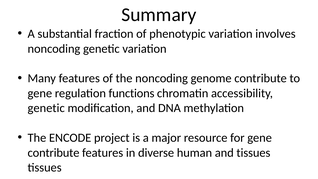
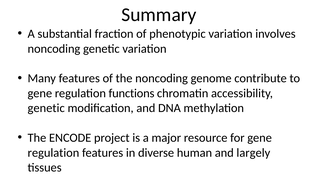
contribute at (54, 153): contribute -> regulation
and tissues: tissues -> largely
